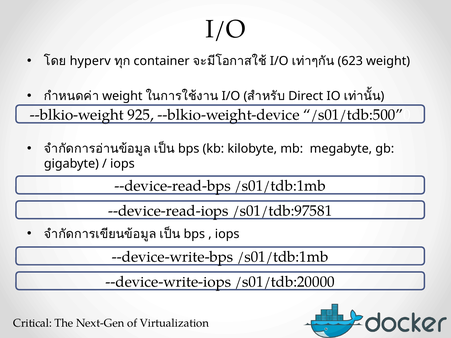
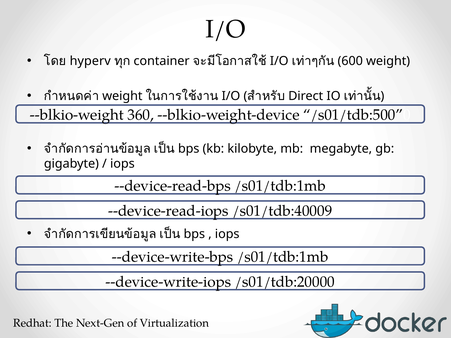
623: 623 -> 600
925: 925 -> 360
/s01/tdb:97581: /s01/tdb:97581 -> /s01/tdb:40009
Critical: Critical -> Redhat
